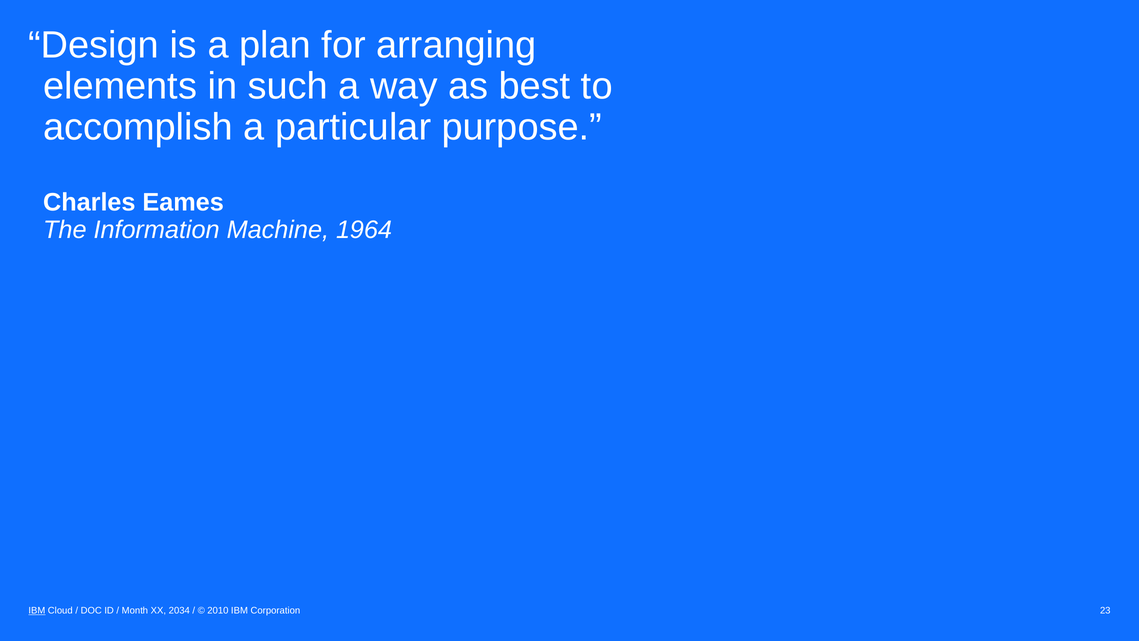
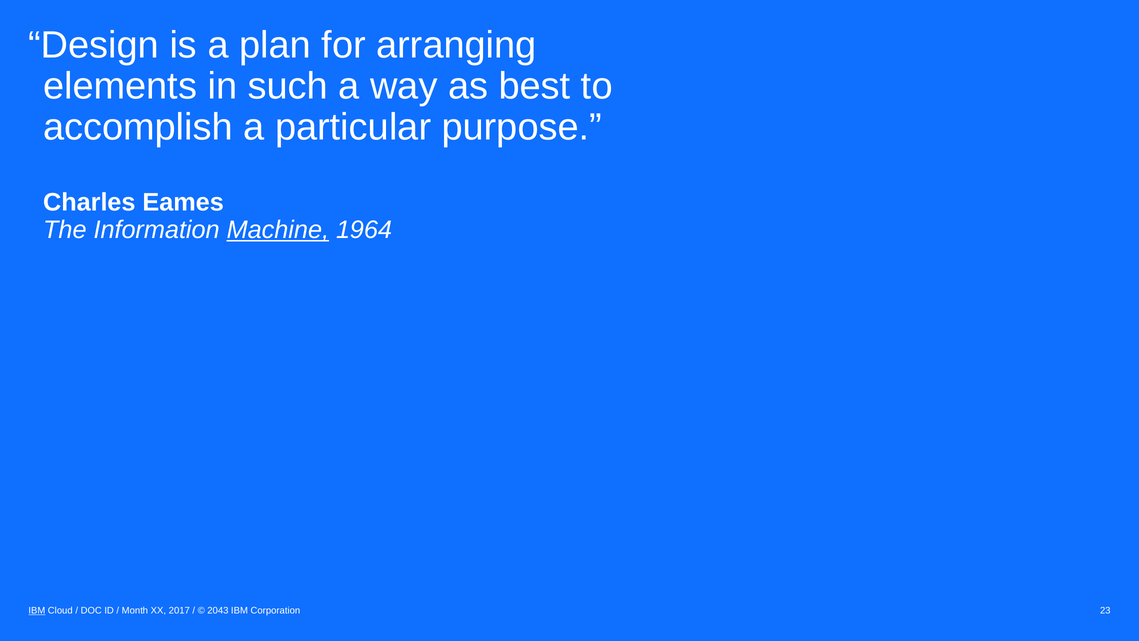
Machine underline: none -> present
2034: 2034 -> 2017
2010: 2010 -> 2043
